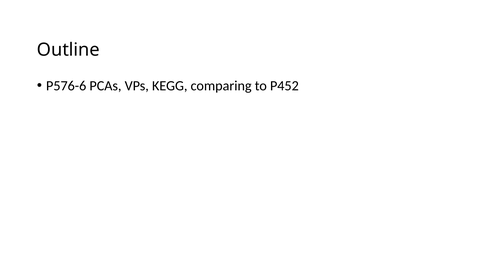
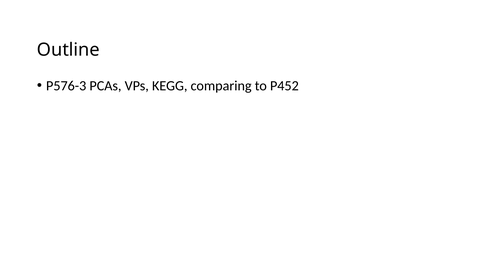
P576-6: P576-6 -> P576-3
